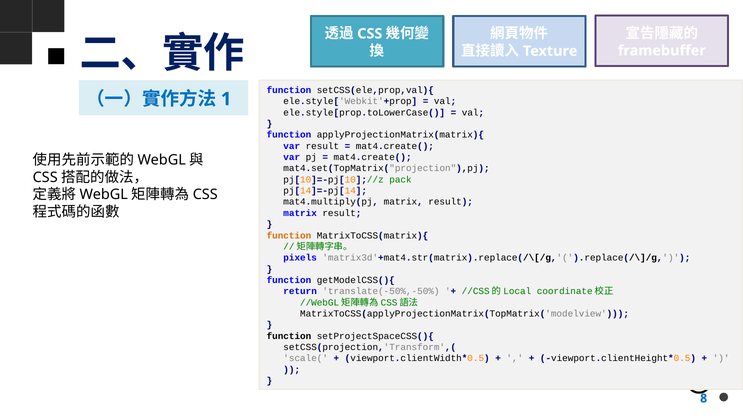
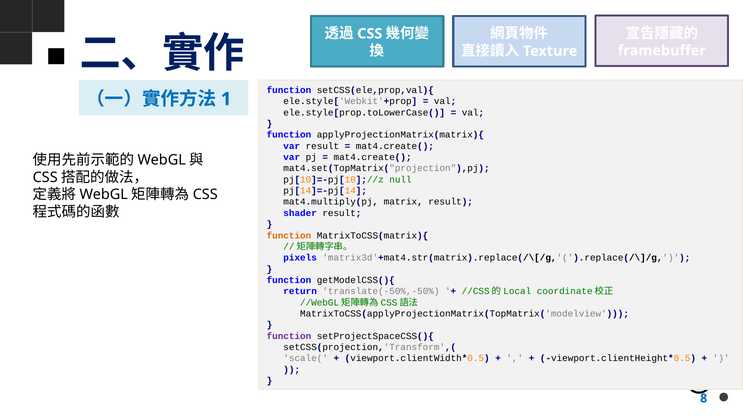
pack: pack -> null
matrix at (300, 213): matrix -> shader
function at (289, 336) colour: black -> purple
